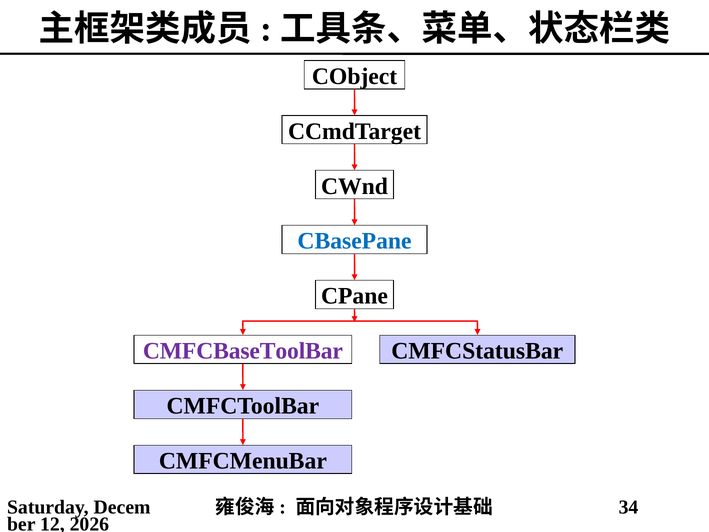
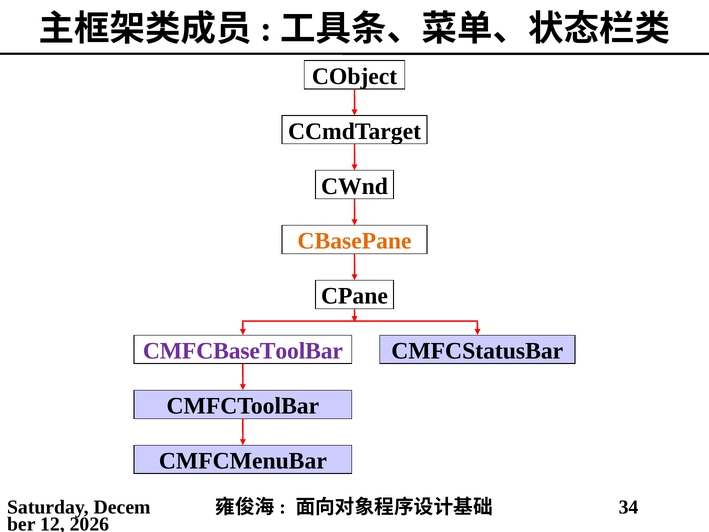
CBasePane colour: blue -> orange
